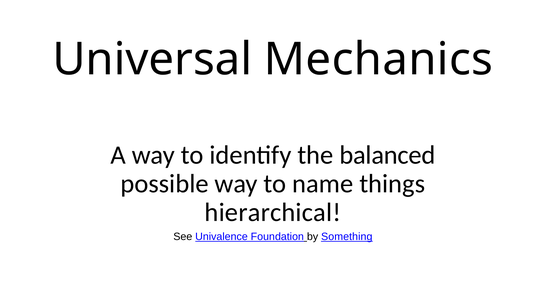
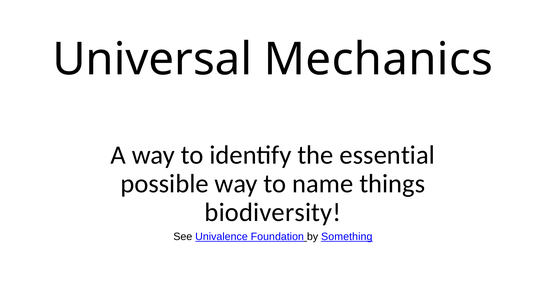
balanced: balanced -> essential
hierarchical: hierarchical -> biodiversity
